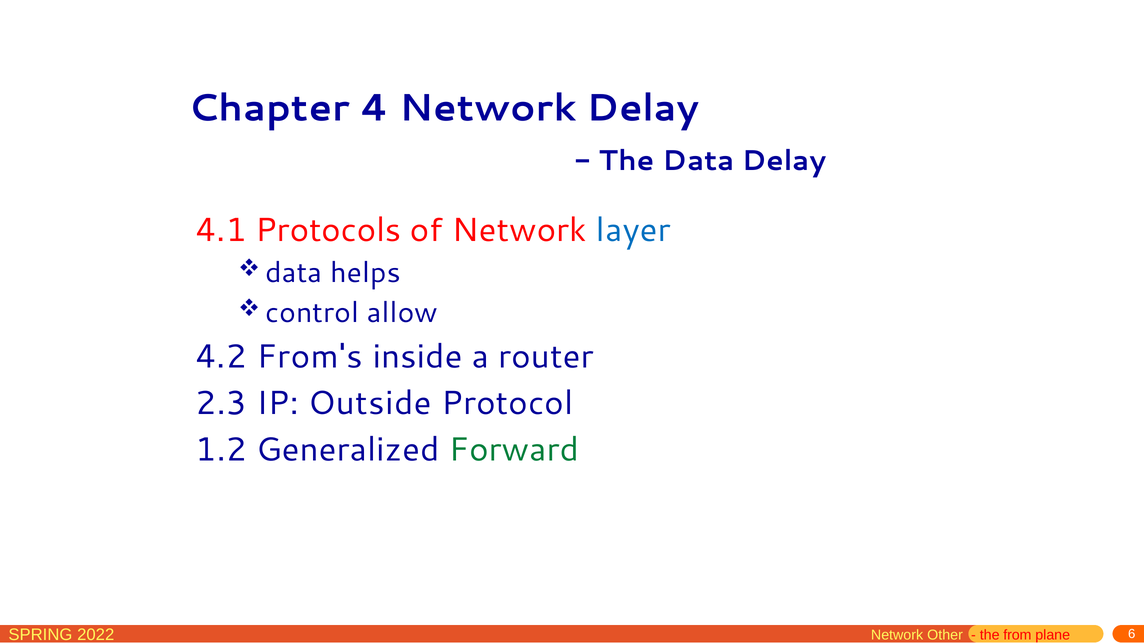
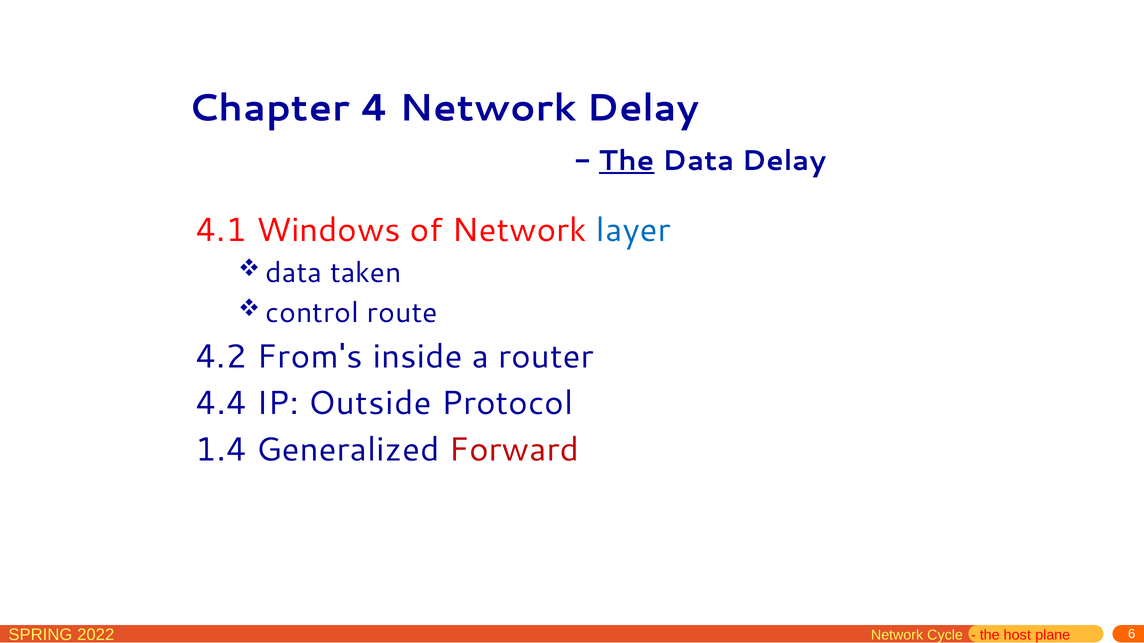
The at (627, 161) underline: none -> present
Protocols: Protocols -> Windows
helps: helps -> taken
allow: allow -> route
2.3: 2.3 -> 4.4
1.2: 1.2 -> 1.4
Forward colour: green -> red
Other: Other -> Cycle
from: from -> host
